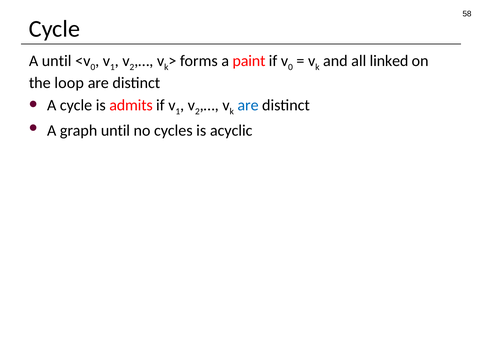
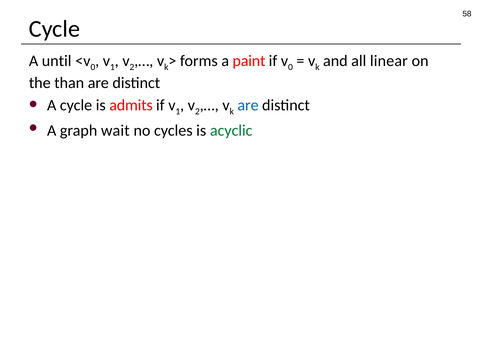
linked: linked -> linear
loop: loop -> than
graph until: until -> wait
acyclic colour: black -> green
